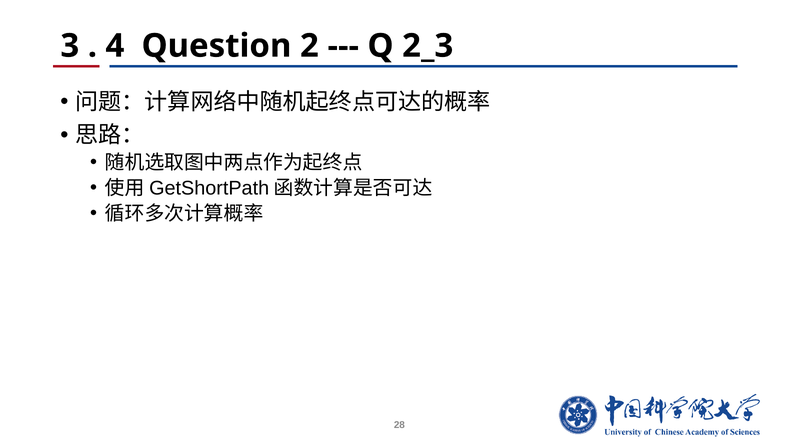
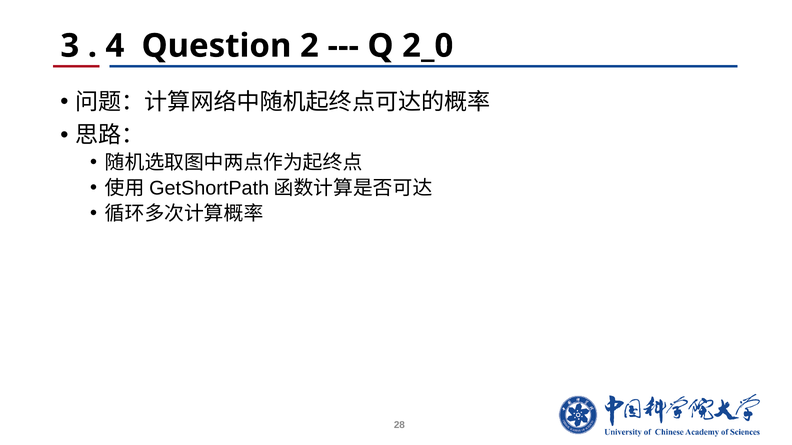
2_3: 2_3 -> 2_0
